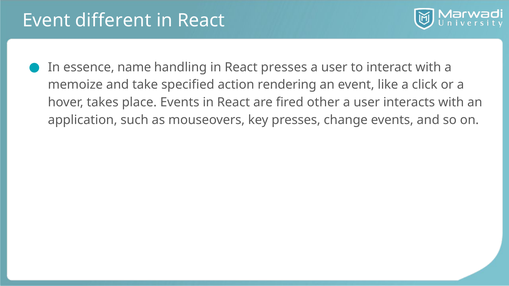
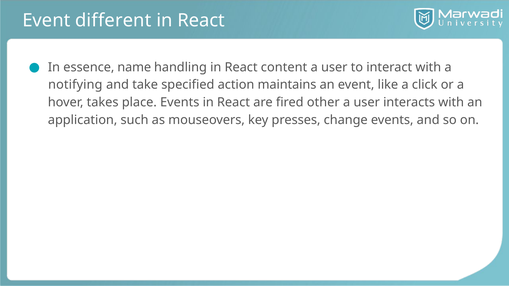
React presses: presses -> content
memoize: memoize -> notifying
rendering: rendering -> maintains
